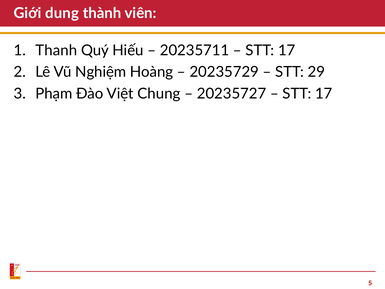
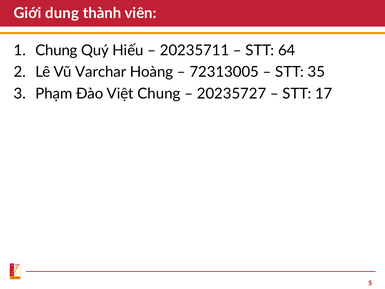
Thanh at (56, 50): Thanh -> Chung
17 at (287, 50): 17 -> 64
Nghiệm: Nghiệm -> Varchar
20235729: 20235729 -> 72313005
29: 29 -> 35
